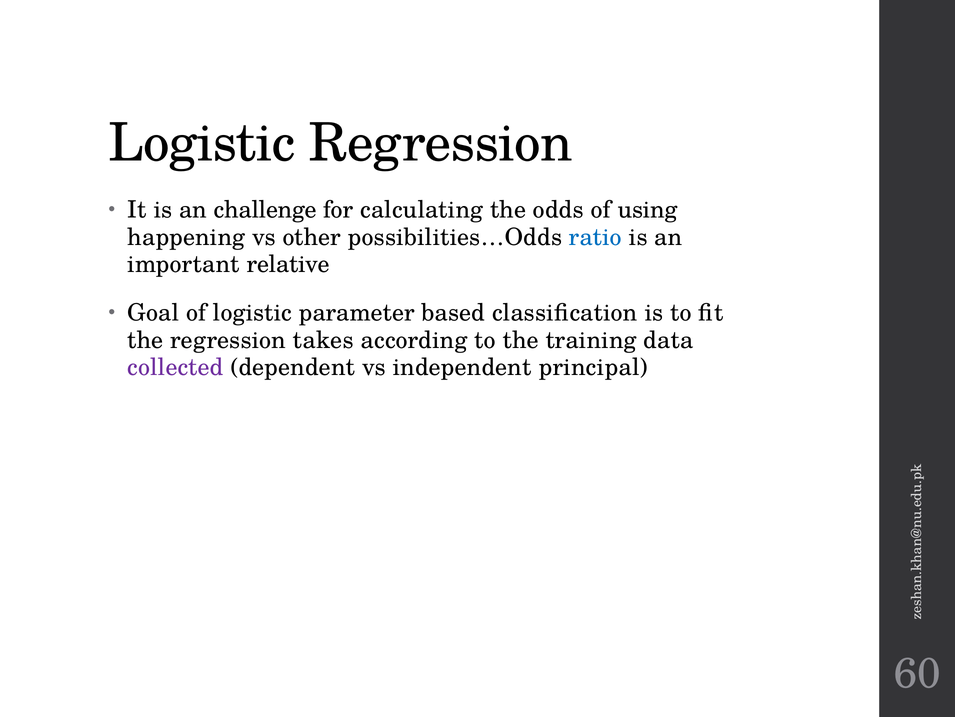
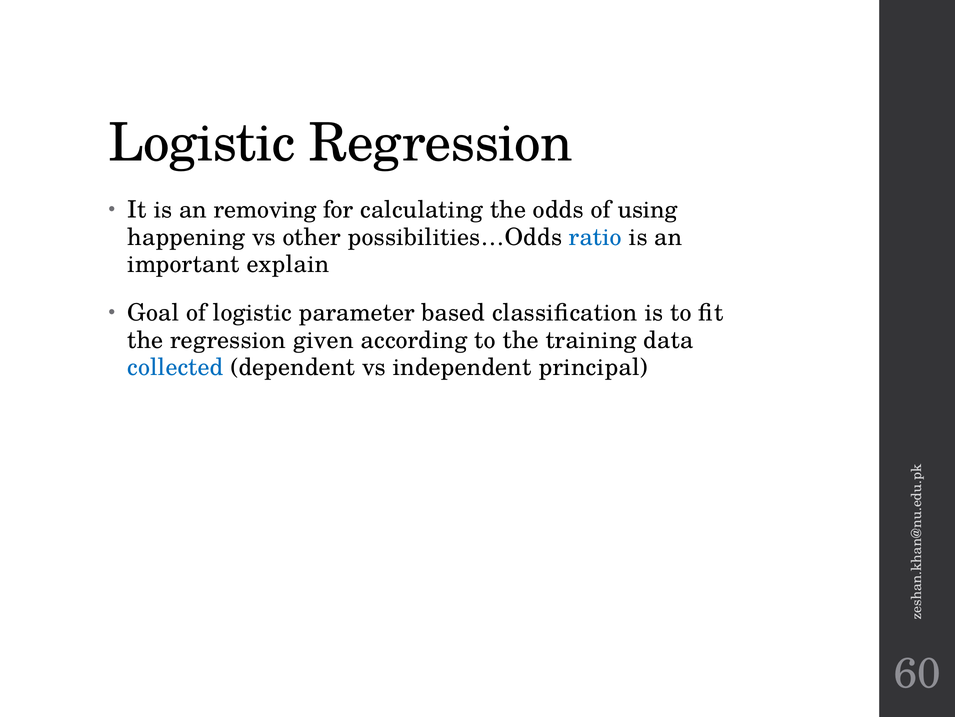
challenge: challenge -> removing
relative: relative -> explain
takes: takes -> given
collected colour: purple -> blue
